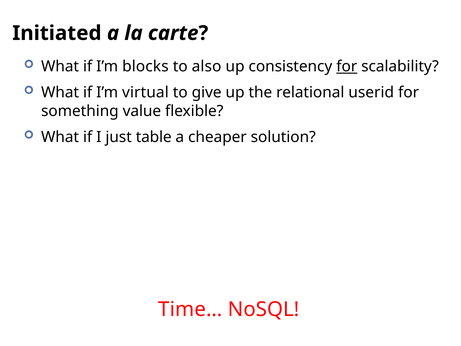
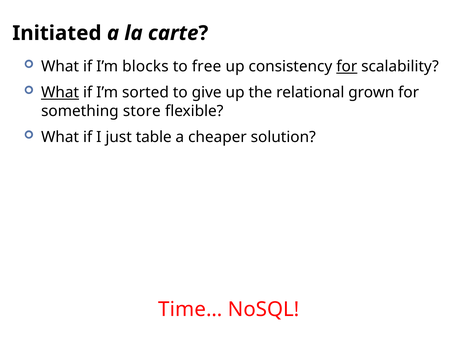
also: also -> free
What at (60, 93) underline: none -> present
virtual: virtual -> sorted
userid: userid -> grown
value: value -> store
